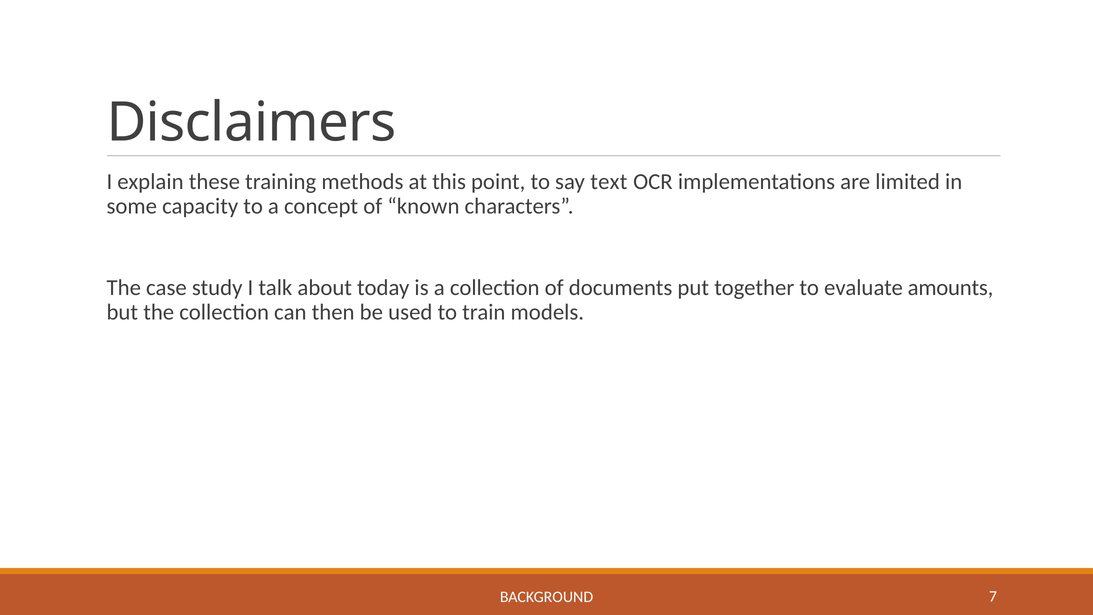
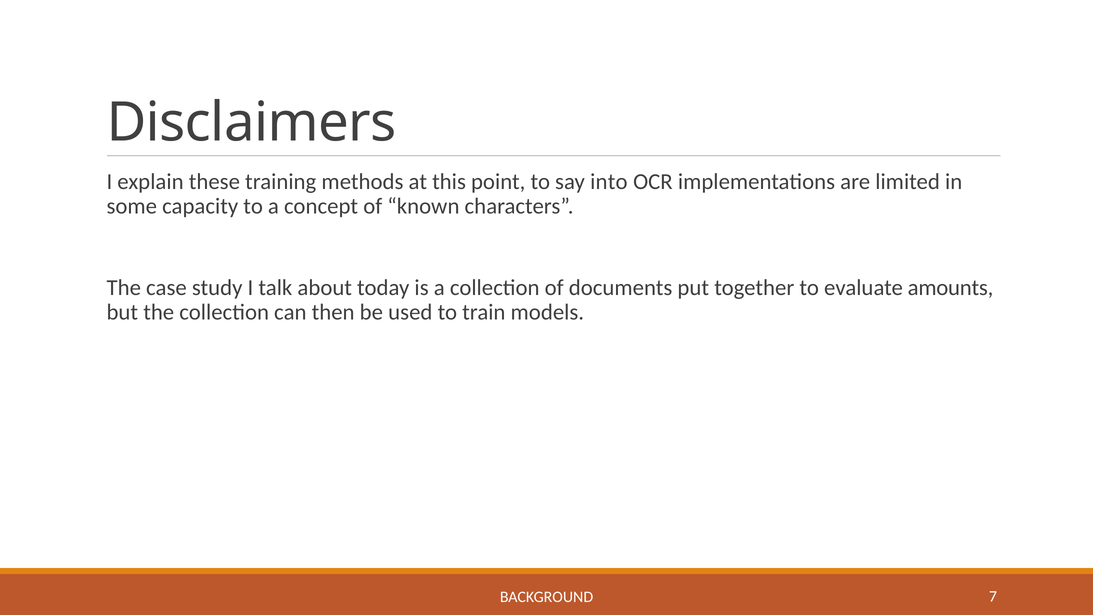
text: text -> into
